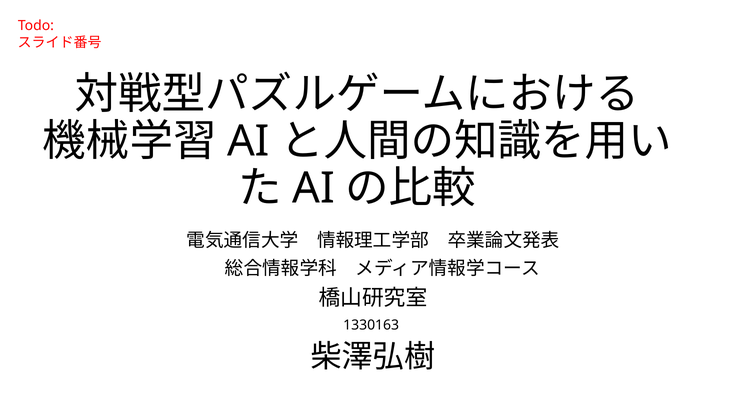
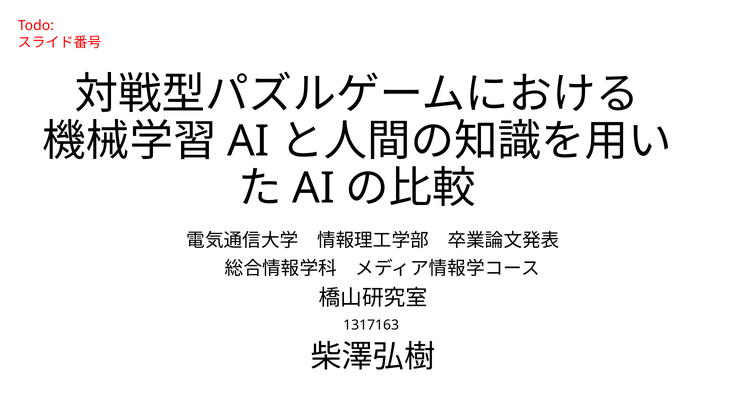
1330163: 1330163 -> 1317163
